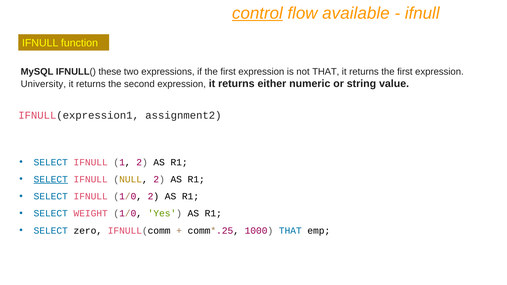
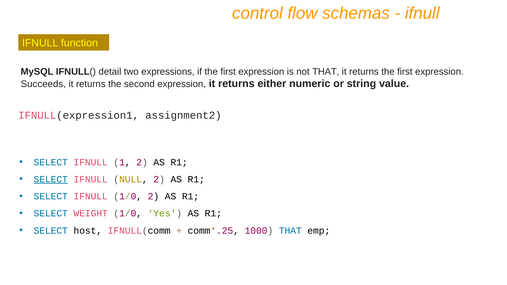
control underline: present -> none
available: available -> schemas
these: these -> detail
University: University -> Succeeds
zero: zero -> host
